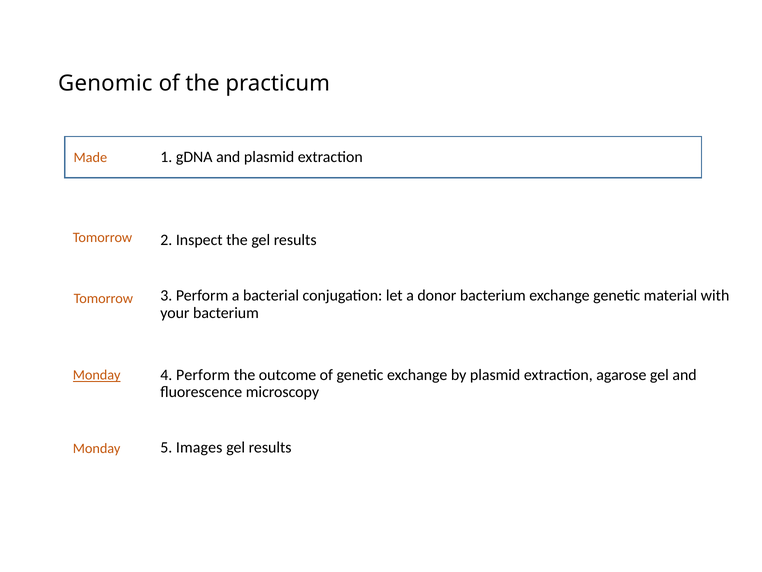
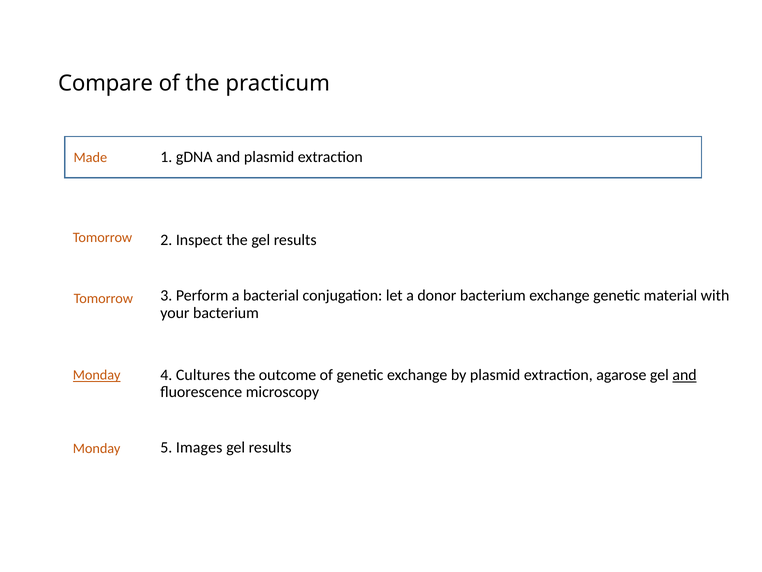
Genomic: Genomic -> Compare
4 Perform: Perform -> Cultures
and at (685, 375) underline: none -> present
